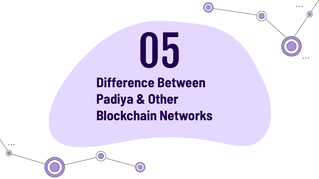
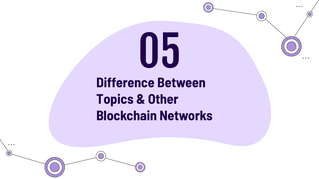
Padiya: Padiya -> Topics
